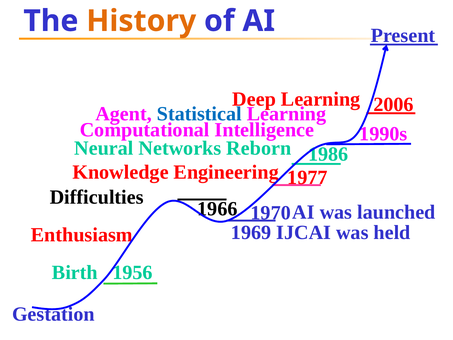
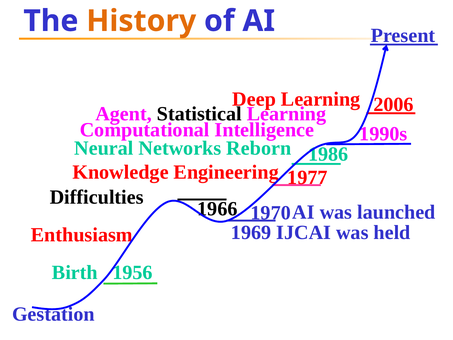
Statistical colour: blue -> black
